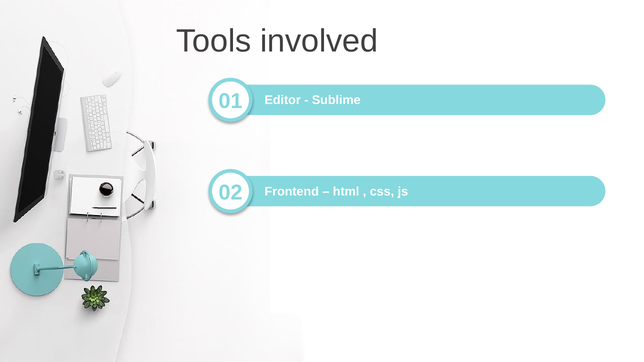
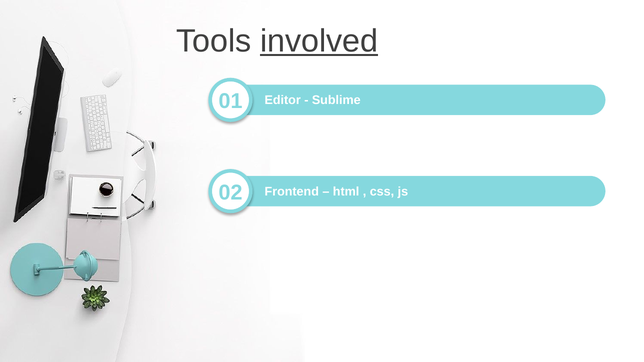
involved underline: none -> present
